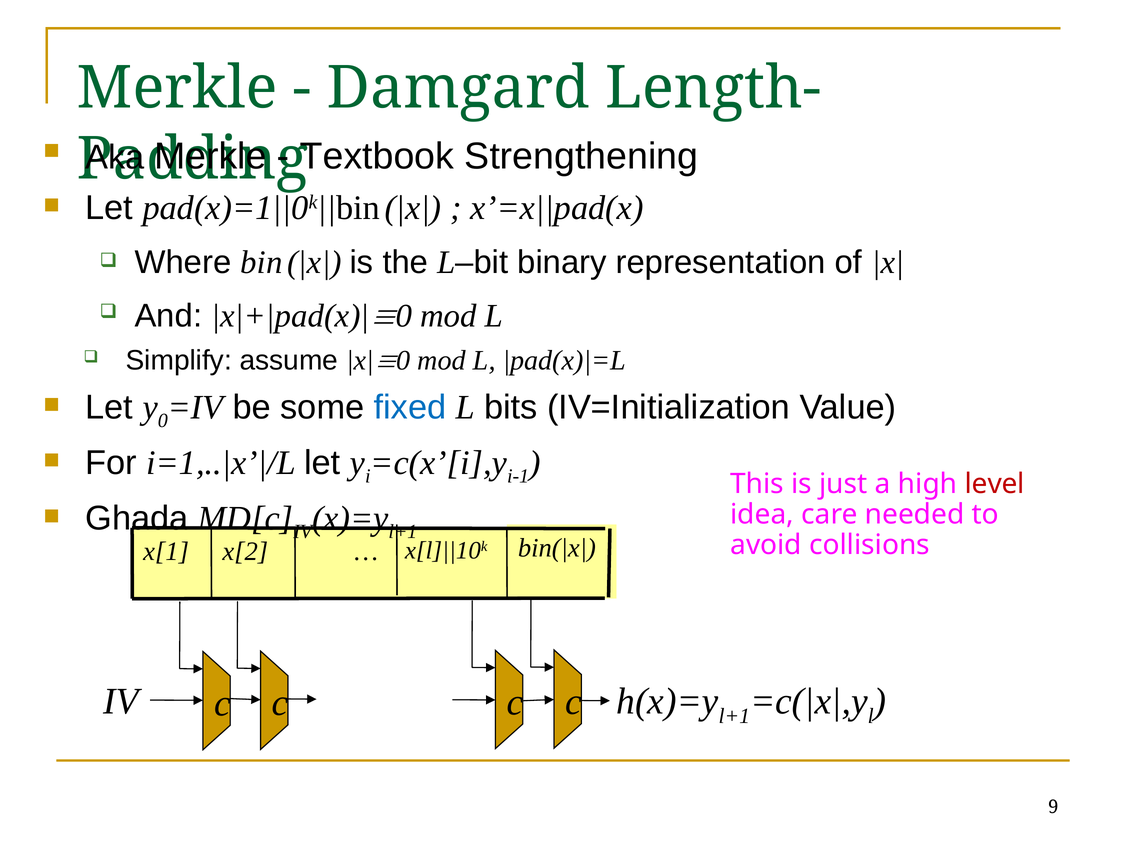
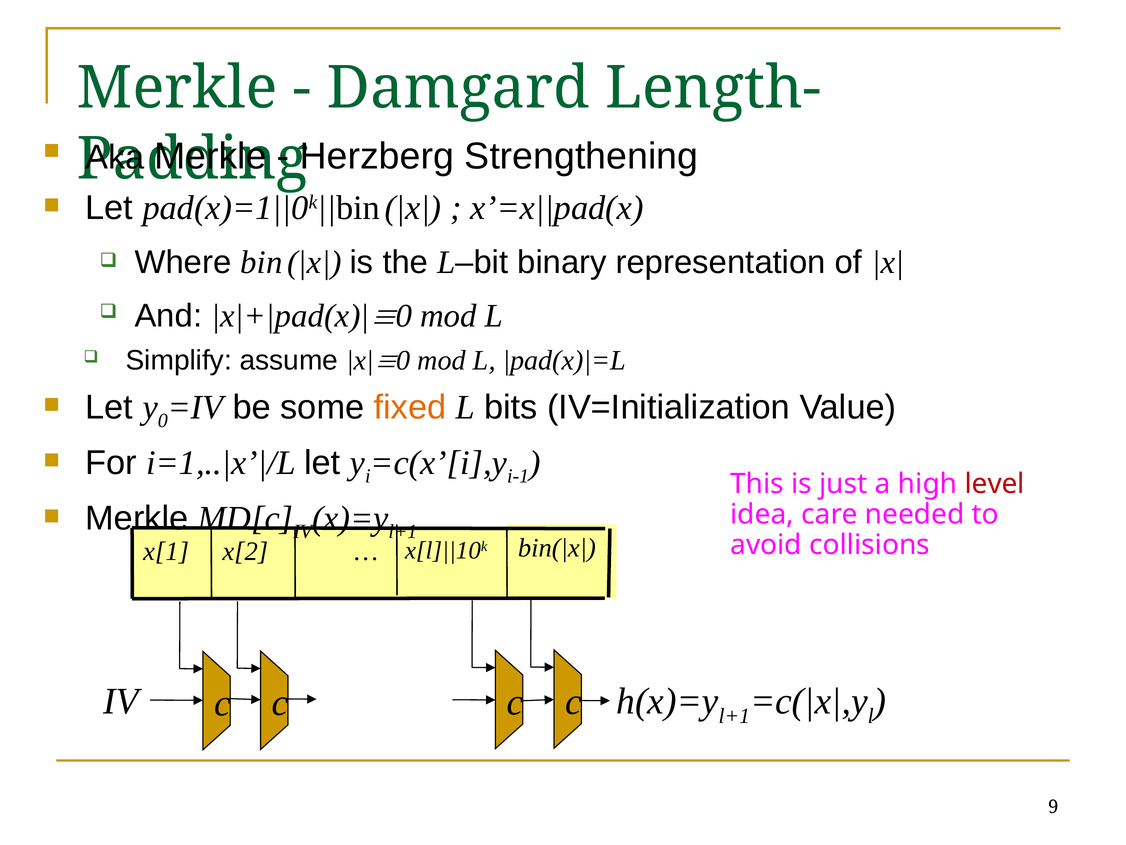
Textbook: Textbook -> Herzberg
fixed colour: blue -> orange
Ghada at (137, 518): Ghada -> Merkle
